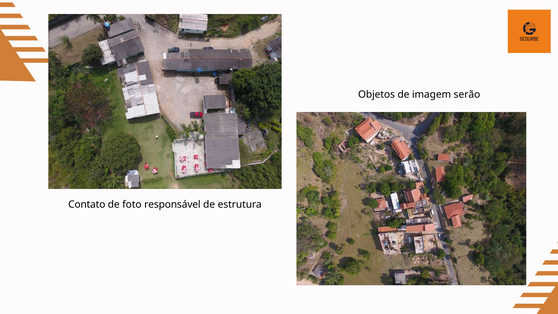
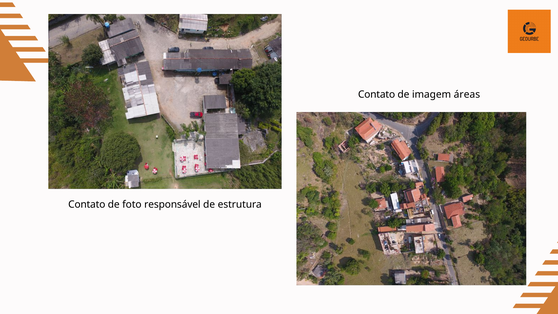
Objetos at (377, 94): Objetos -> Contato
serão: serão -> áreas
